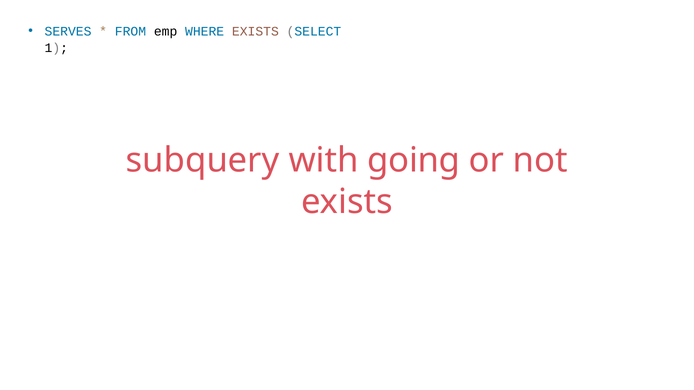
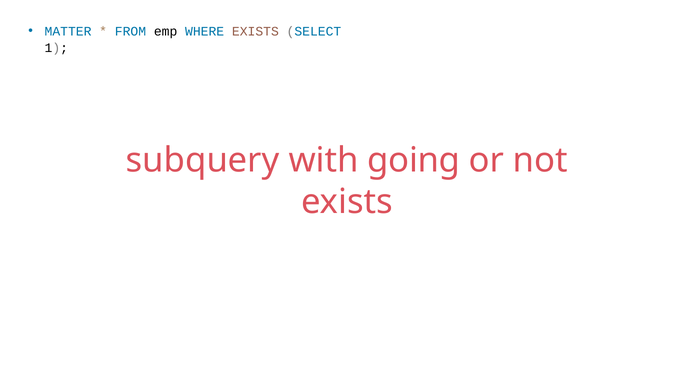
SERVES: SERVES -> MATTER
